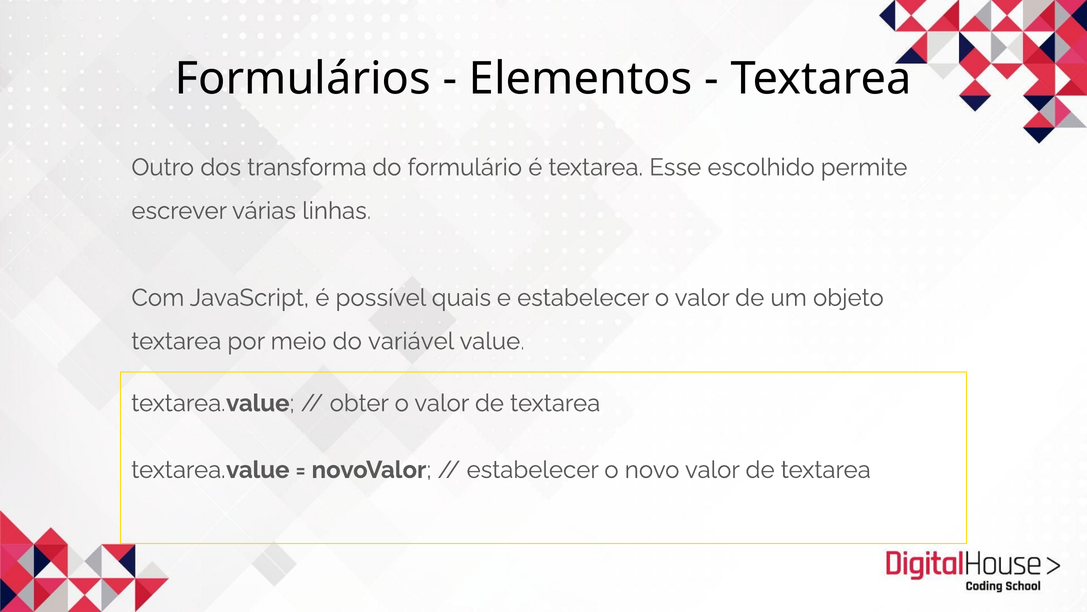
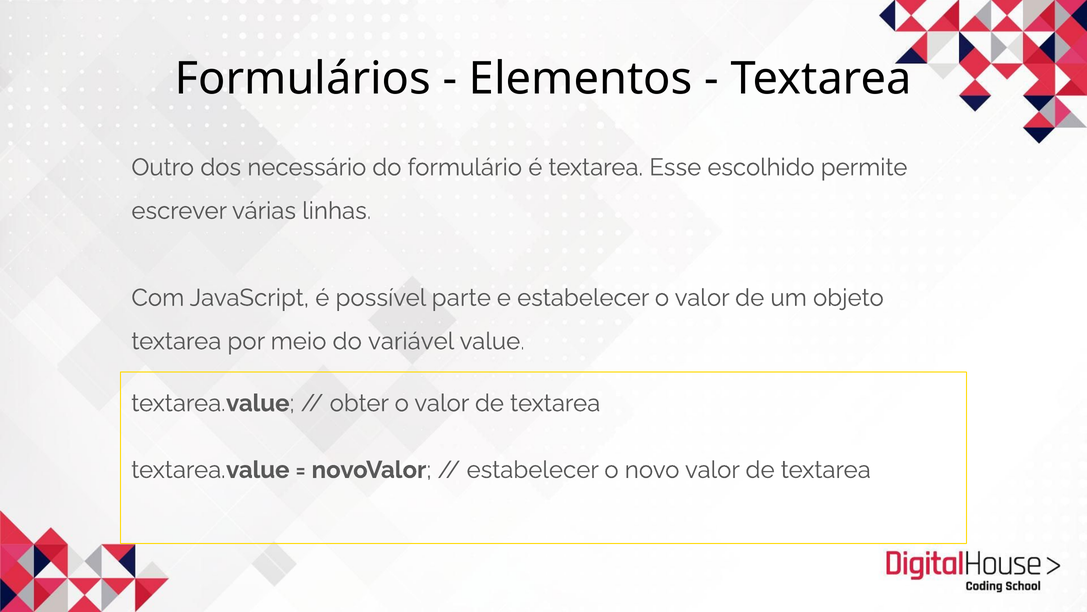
transforma: transforma -> necessário
quais: quais -> parte
